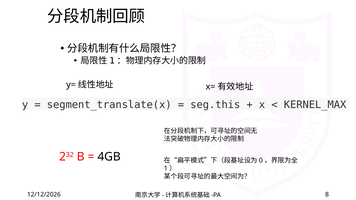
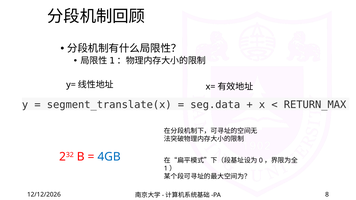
seg.this: seg.this -> seg.data
KERNEL_MAX: KERNEL_MAX -> RETURN_MAX
4GB colour: black -> blue
